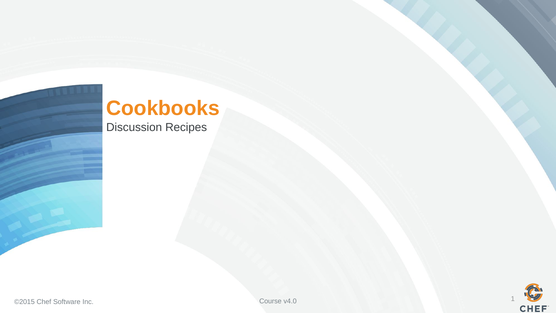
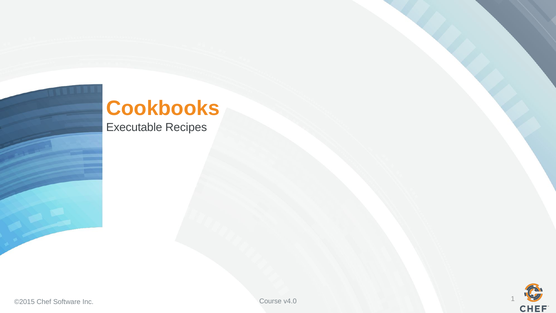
Discussion: Discussion -> Executable
